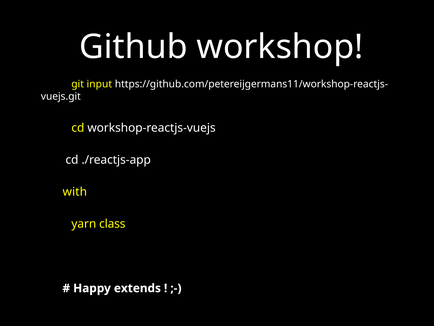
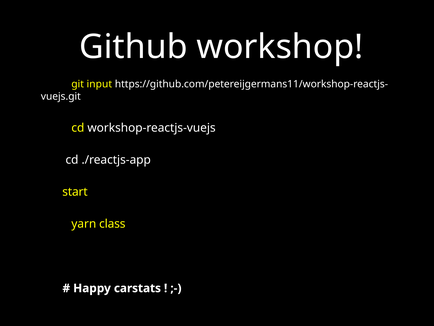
with: with -> start
extends: extends -> carstats
